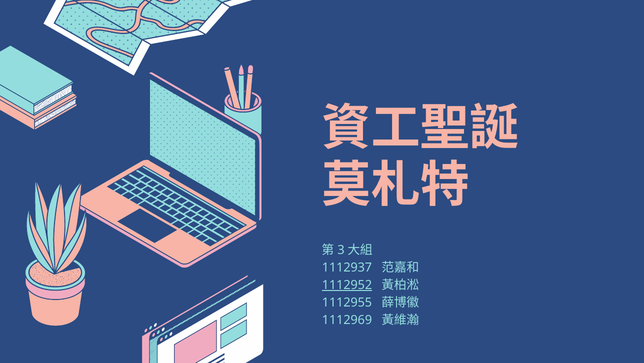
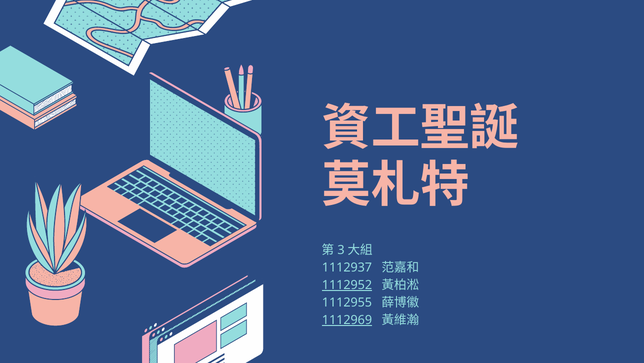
1112969 underline: none -> present
